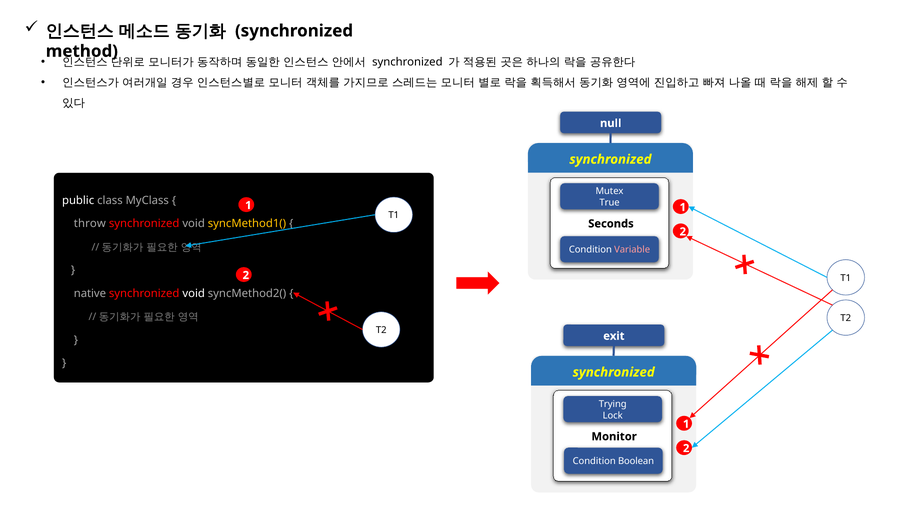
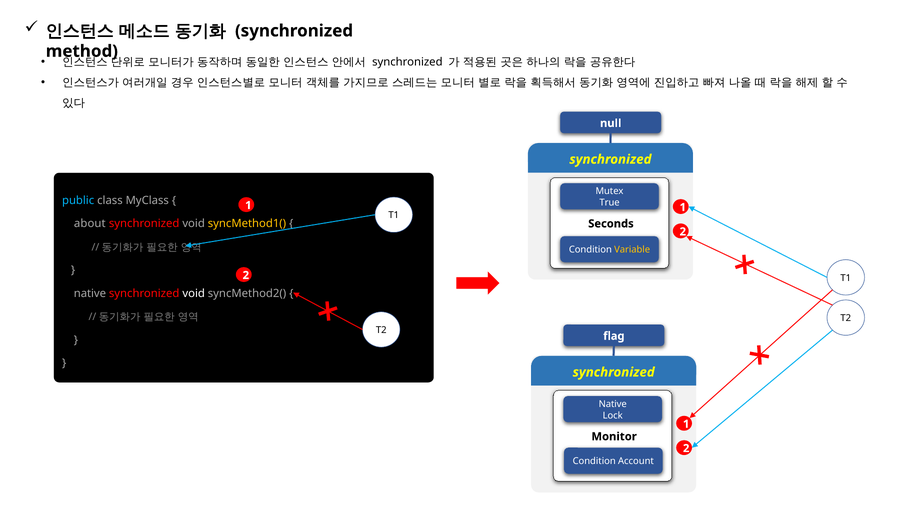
public colour: white -> light blue
throw: throw -> about
Variable colour: pink -> yellow
exit: exit -> flag
Trying at (613, 404): Trying -> Native
Boolean: Boolean -> Account
